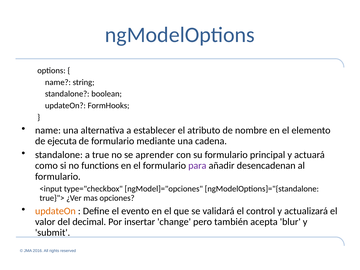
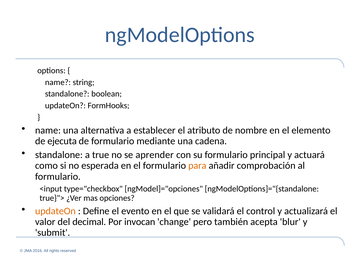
functions: functions -> esperada
para colour: purple -> orange
desencadenan: desencadenan -> comprobación
insertar: insertar -> invocan
